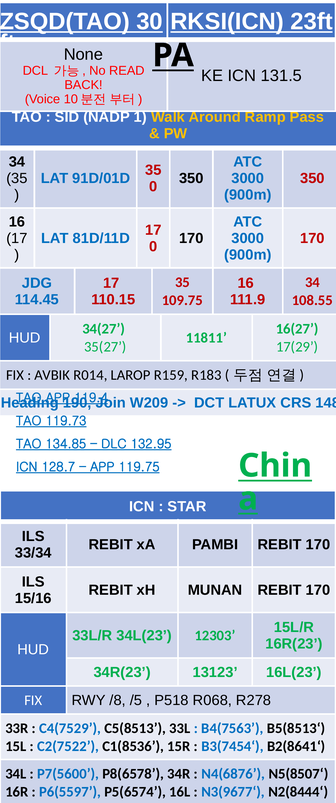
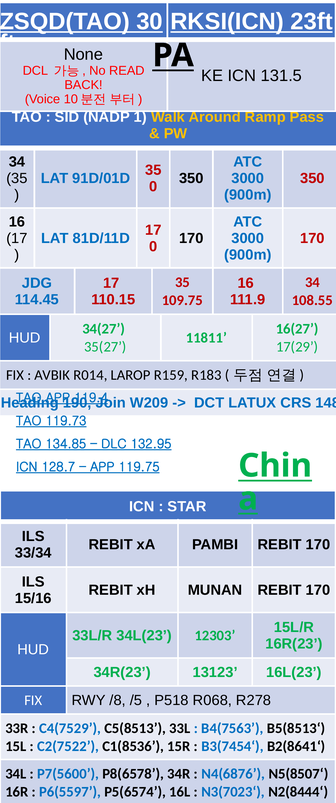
N3(9677‘: N3(9677‘ -> N3(7023‘
